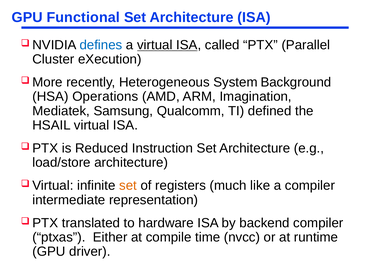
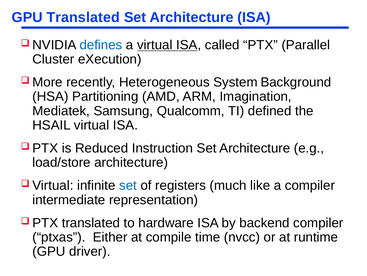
GPU Functional: Functional -> Translated
Operations: Operations -> Partitioning
set at (128, 185) colour: orange -> blue
